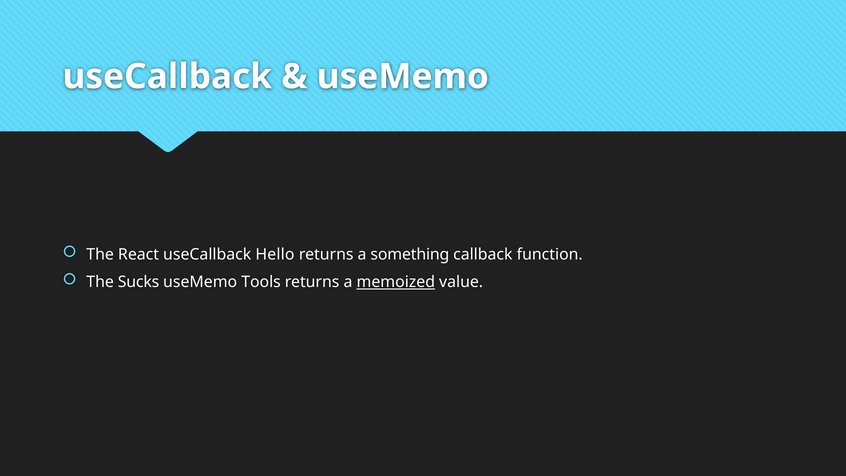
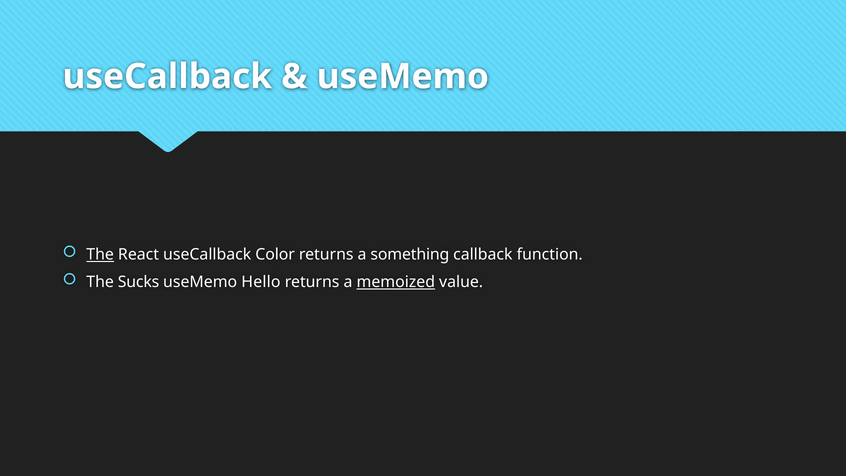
The at (100, 255) underline: none -> present
Hello: Hello -> Color
Tools: Tools -> Hello
